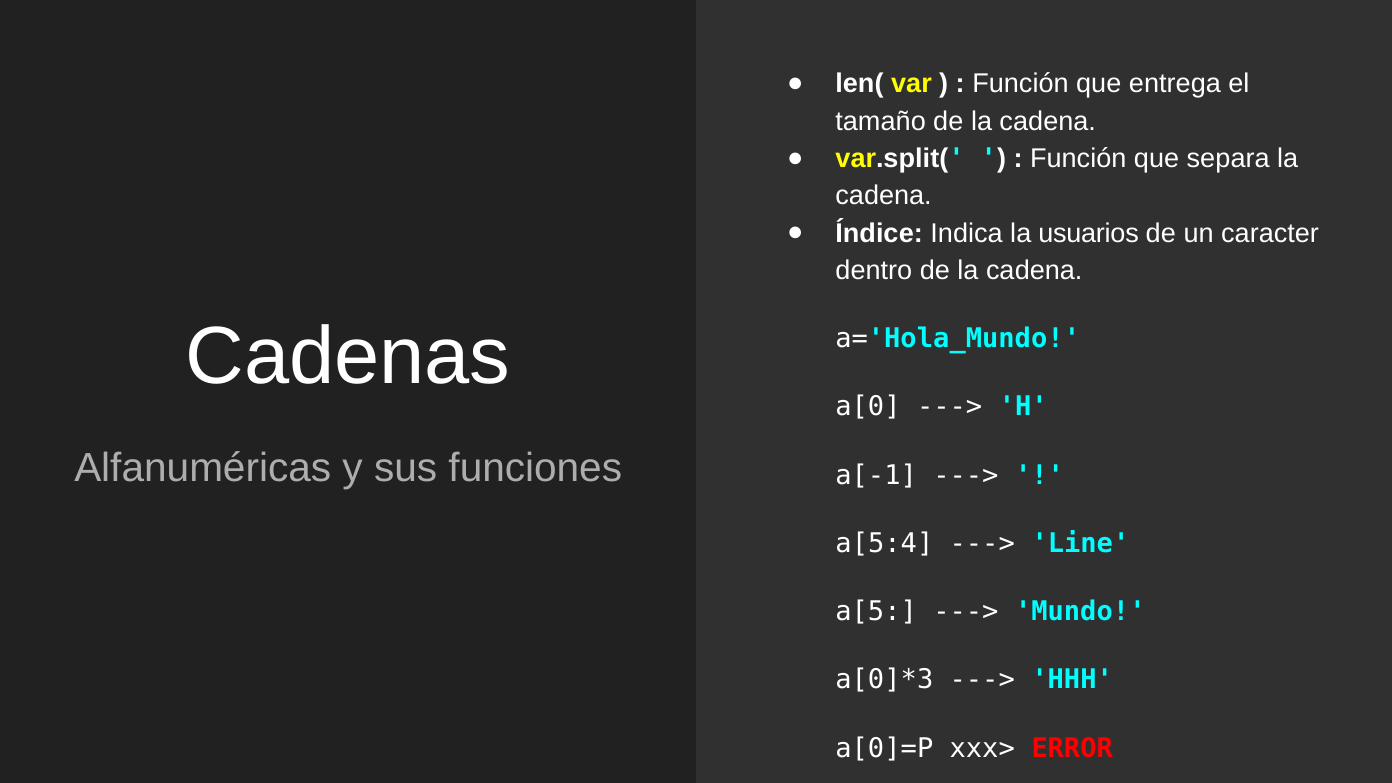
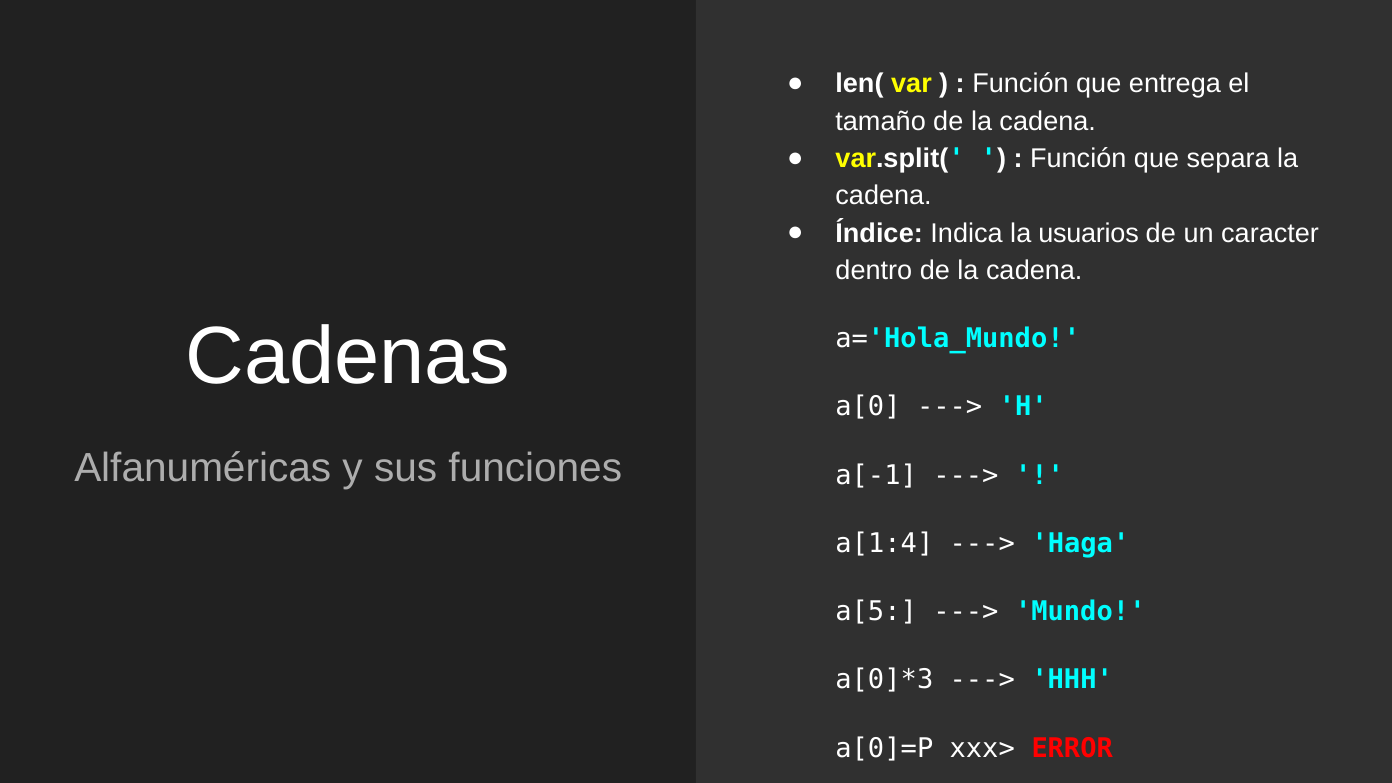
a[5:4: a[5:4 -> a[1:4
Line: Line -> Haga
